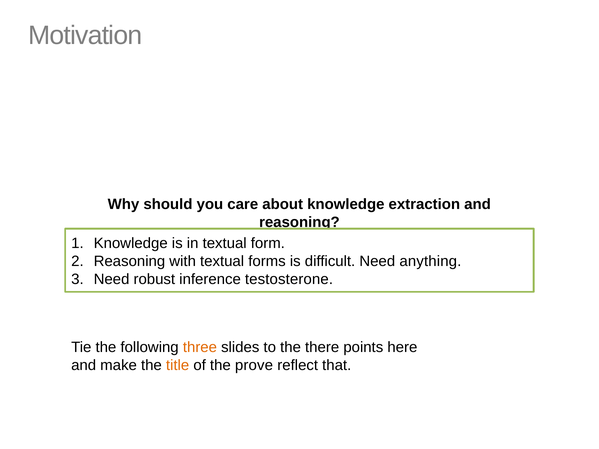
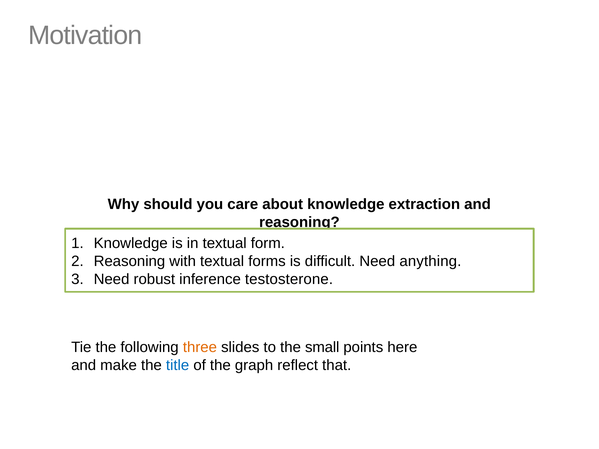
there: there -> small
title colour: orange -> blue
prove: prove -> graph
